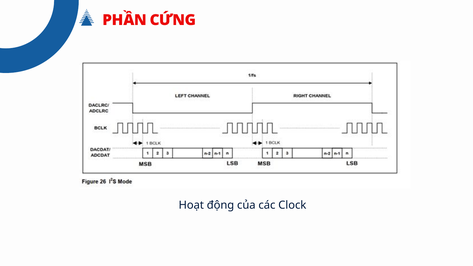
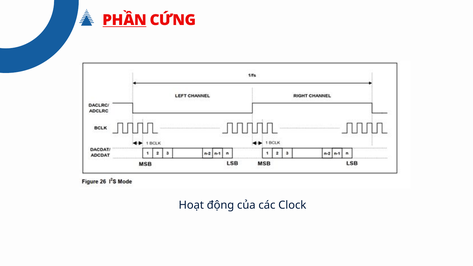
PHẦN underline: none -> present
